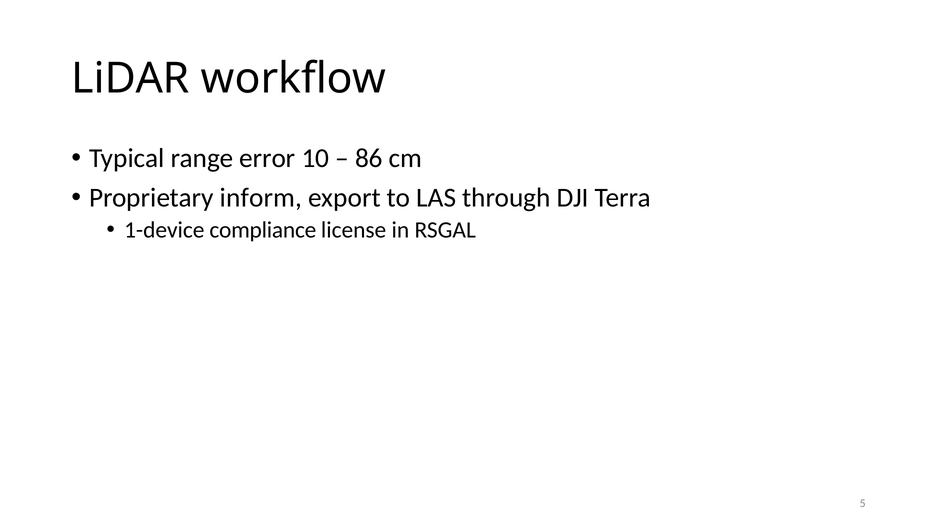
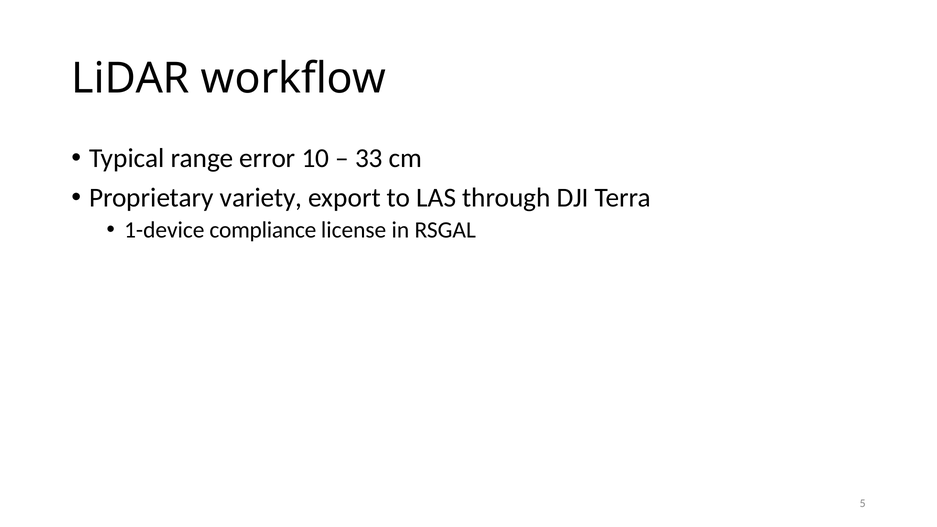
86: 86 -> 33
inform: inform -> variety
